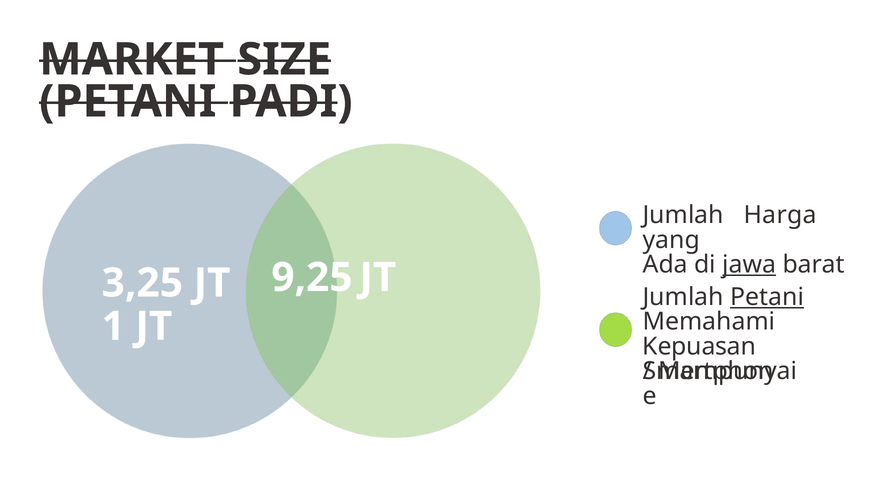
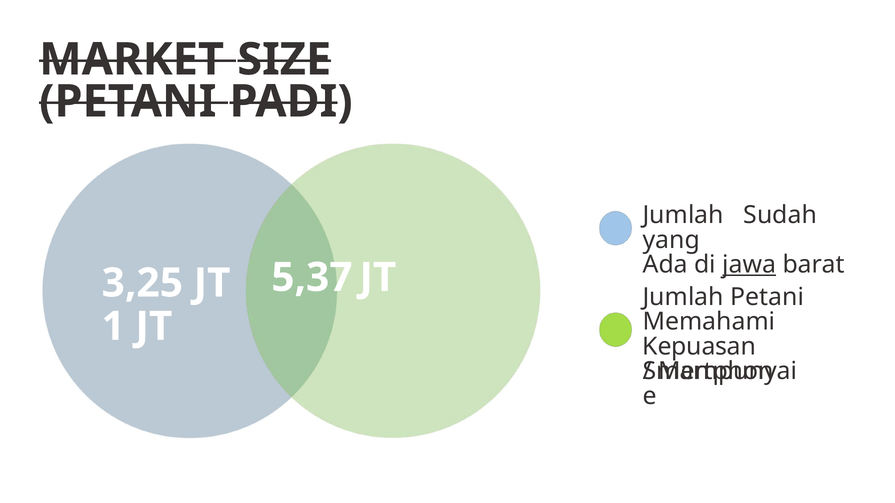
Harga: Harga -> Sudah
9,25: 9,25 -> 5,37
Petani at (767, 297) underline: present -> none
